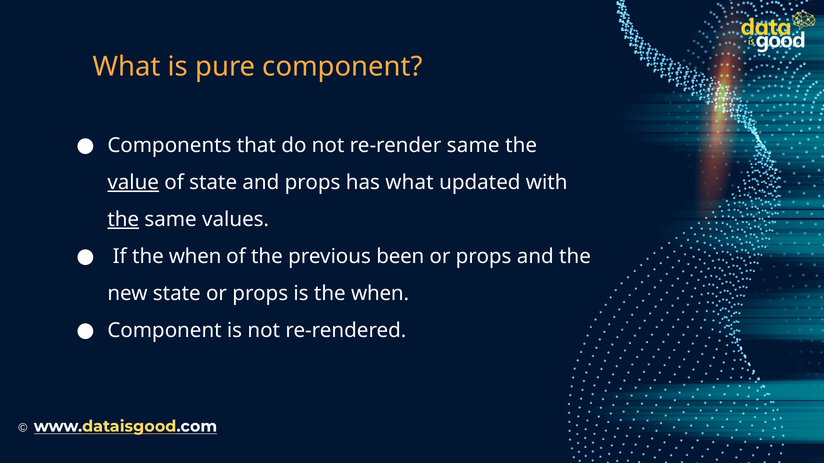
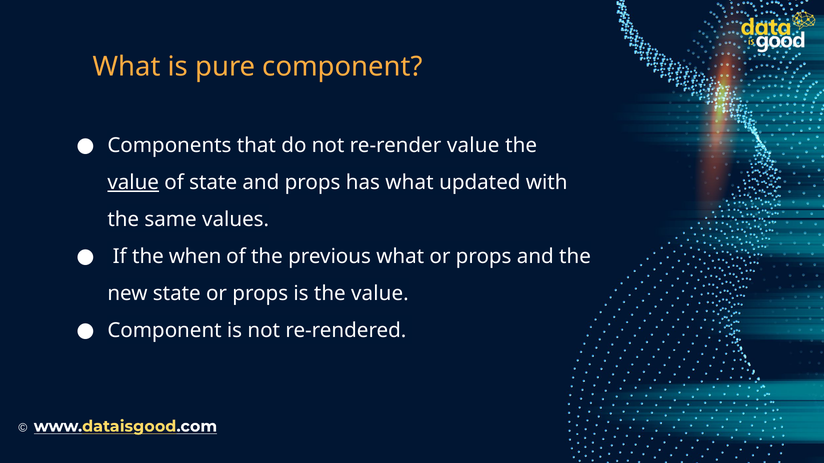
re-render same: same -> value
the at (123, 220) underline: present -> none
previous been: been -> what
is the when: when -> value
